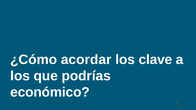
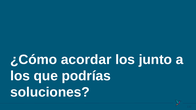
clave: clave -> junto
económico: económico -> soluciones
